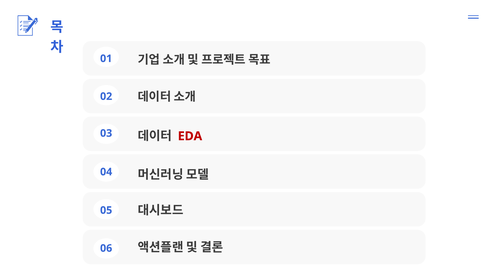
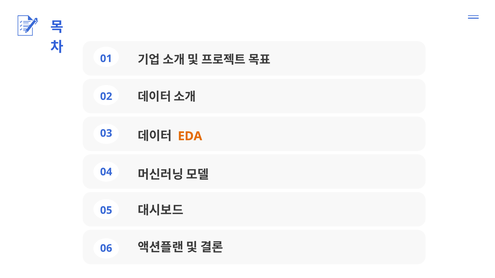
EDA colour: red -> orange
